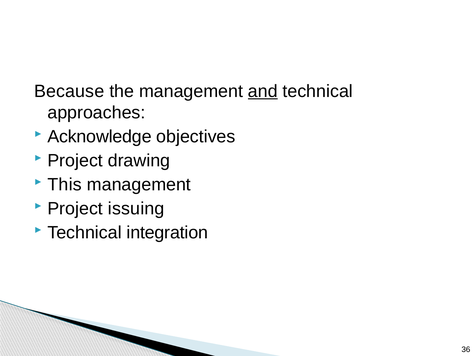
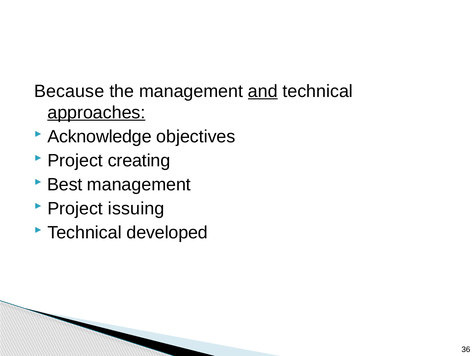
approaches underline: none -> present
drawing: drawing -> creating
This: This -> Best
integration: integration -> developed
